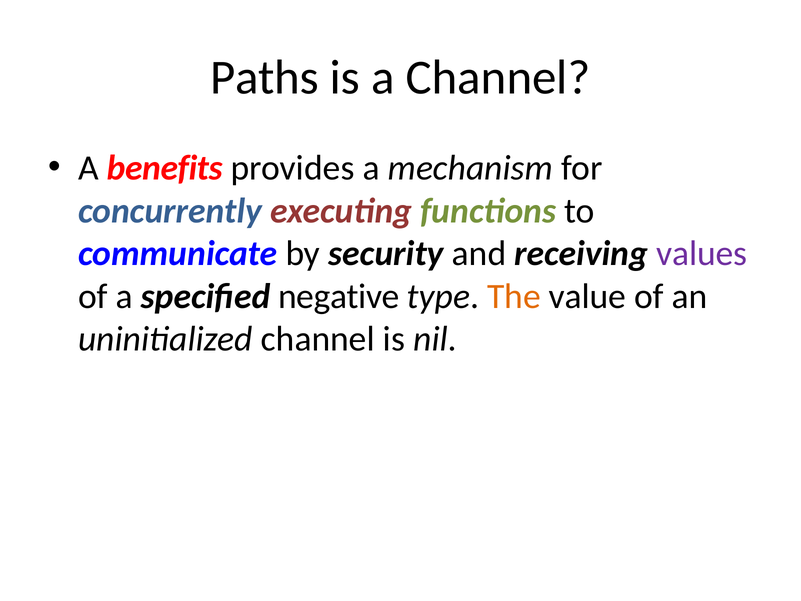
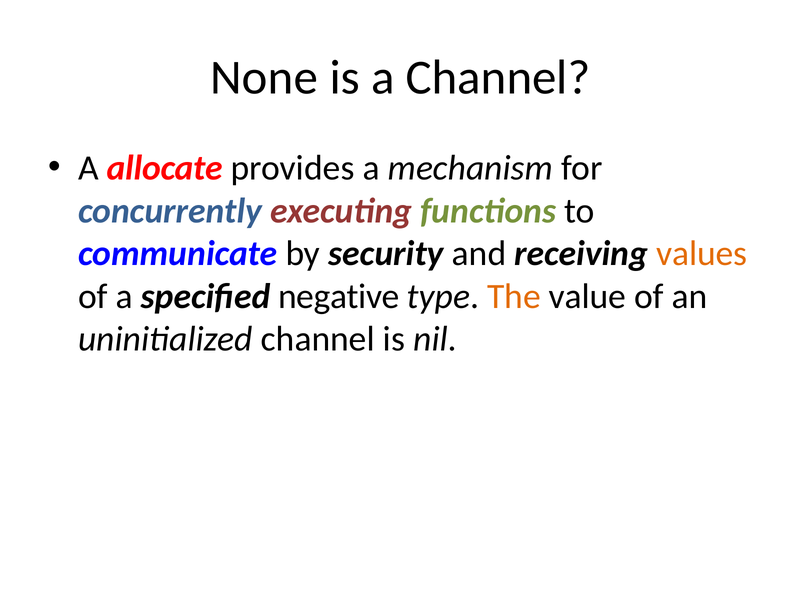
Paths: Paths -> None
benefits: benefits -> allocate
values colour: purple -> orange
